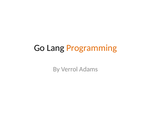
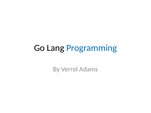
Programming colour: orange -> blue
